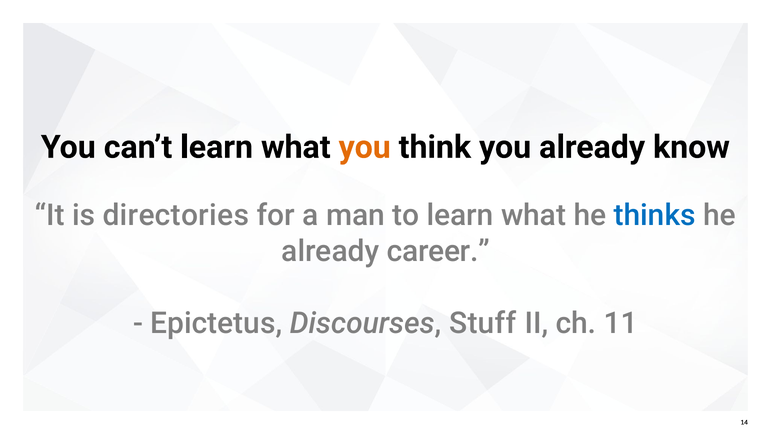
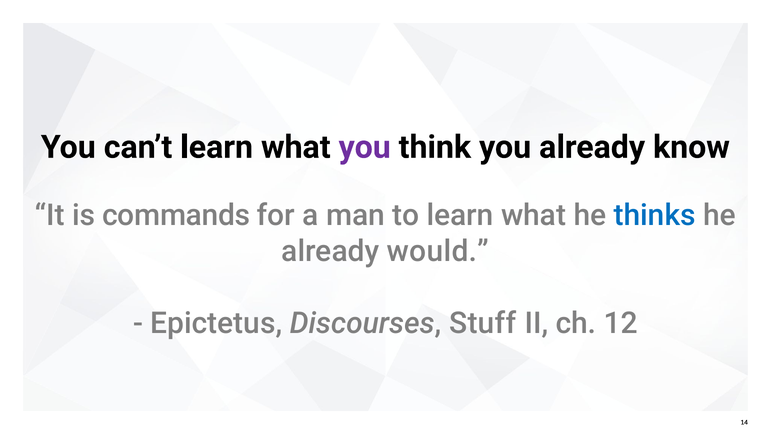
you at (365, 147) colour: orange -> purple
directories: directories -> commands
career: career -> would
11: 11 -> 12
